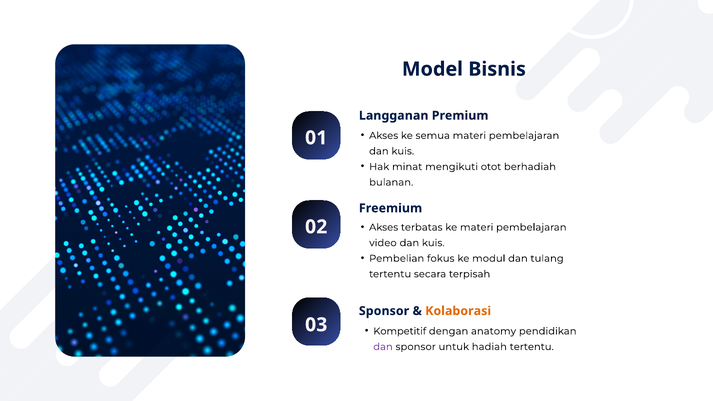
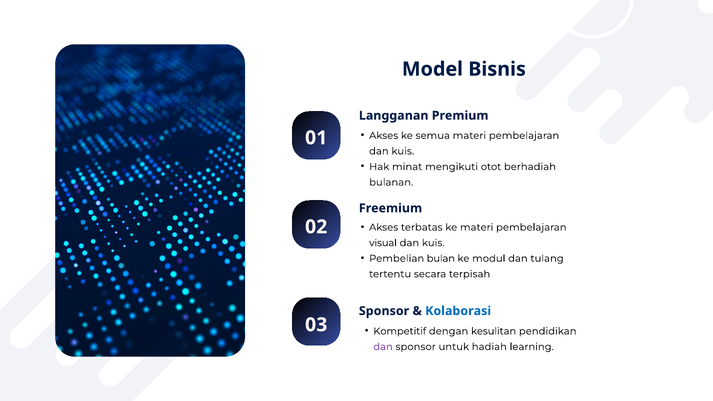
video: video -> visual
fokus: fokus -> bulan
Kolaborasi colour: orange -> blue
anatomy: anatomy -> kesulitan
hadiah tertentu: tertentu -> learning
